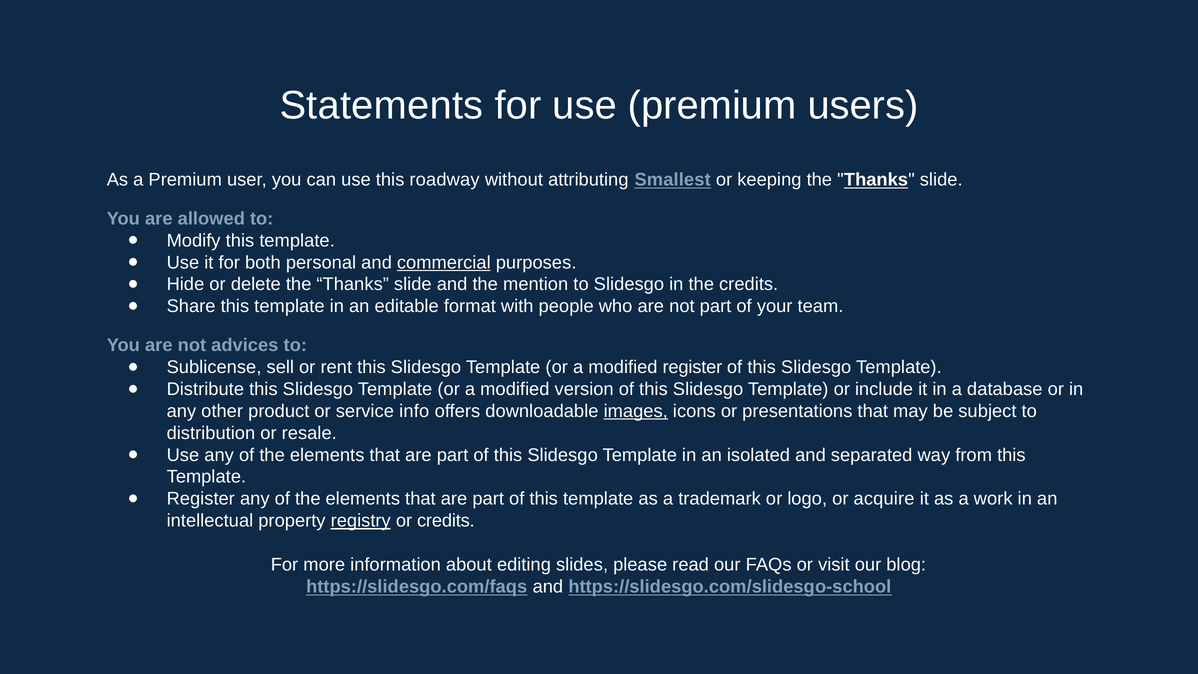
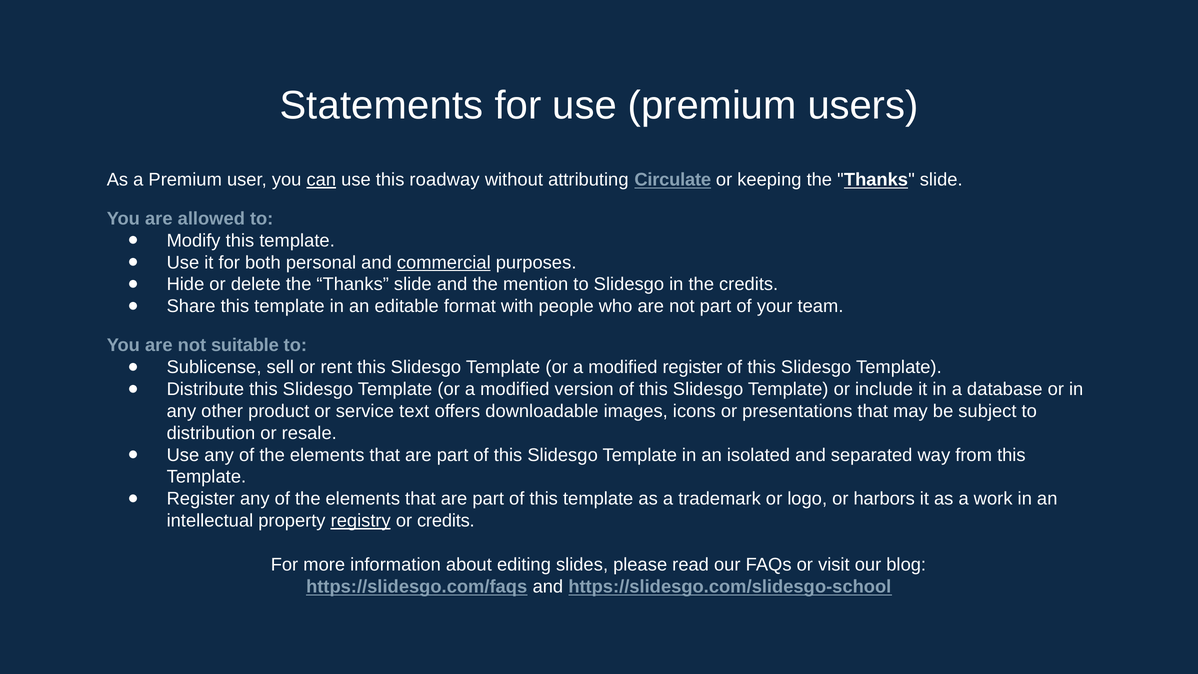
can underline: none -> present
Smallest: Smallest -> Circulate
advices: advices -> suitable
info: info -> text
images underline: present -> none
acquire: acquire -> harbors
